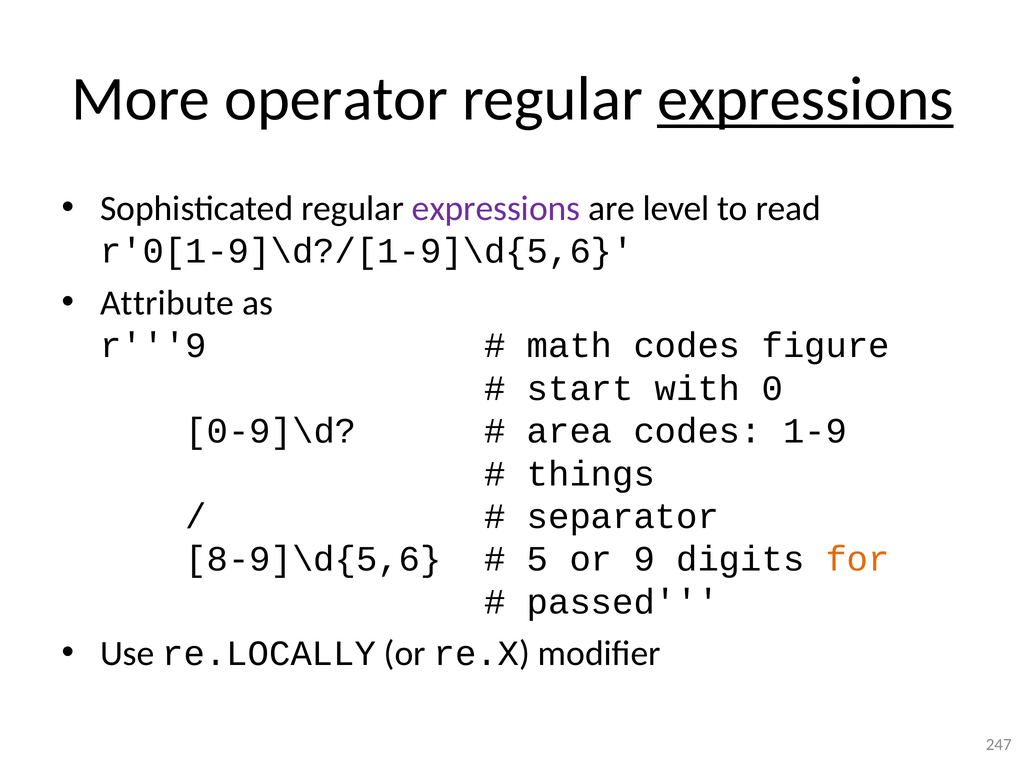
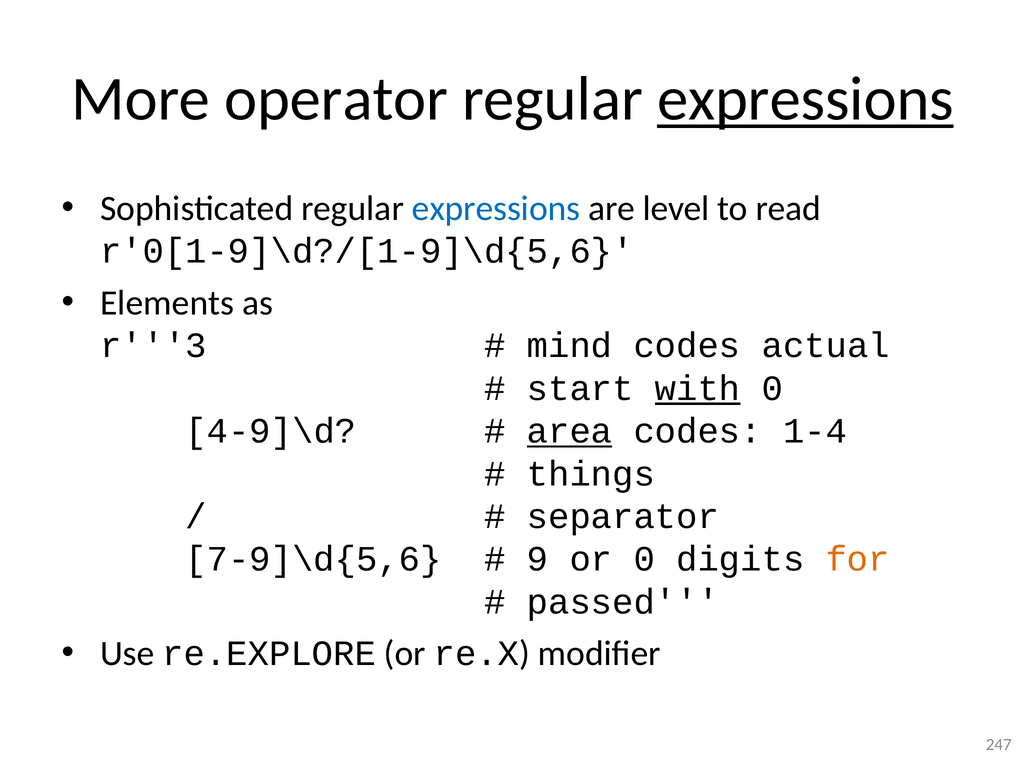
expressions at (496, 209) colour: purple -> blue
Attribute: Attribute -> Elements
r'''9: r'''9 -> r'''3
math: math -> mind
figure: figure -> actual
with underline: none -> present
0-9]\d: 0-9]\d -> 4-9]\d
area underline: none -> present
1-9: 1-9 -> 1-4
8-9]\d{5,6: 8-9]\d{5,6 -> 7-9]\d{5,6
5: 5 -> 9
or 9: 9 -> 0
re.LOCALLY: re.LOCALLY -> re.EXPLORE
